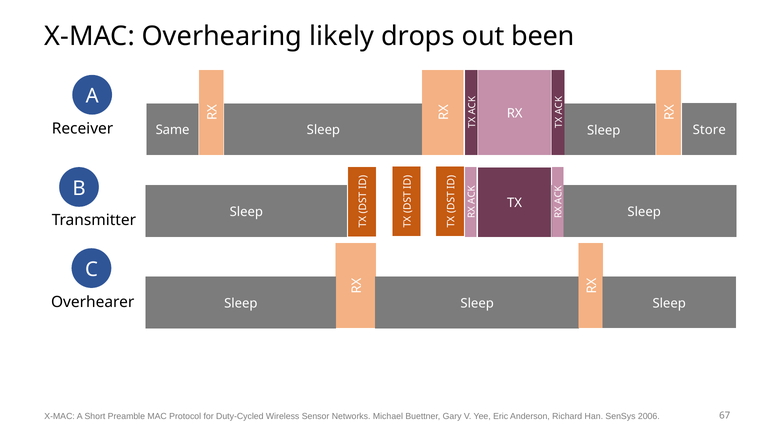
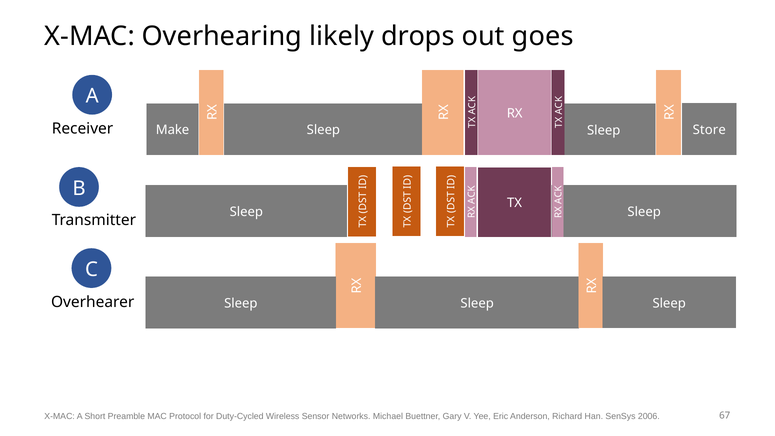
been: been -> goes
Same: Same -> Make
